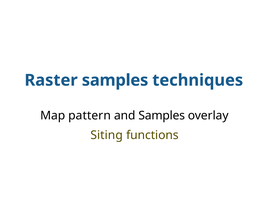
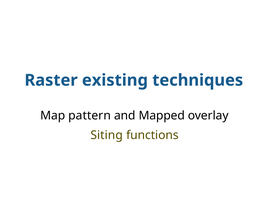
Raster samples: samples -> existing
and Samples: Samples -> Mapped
